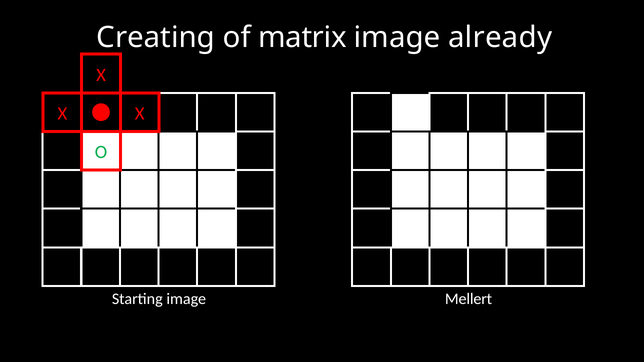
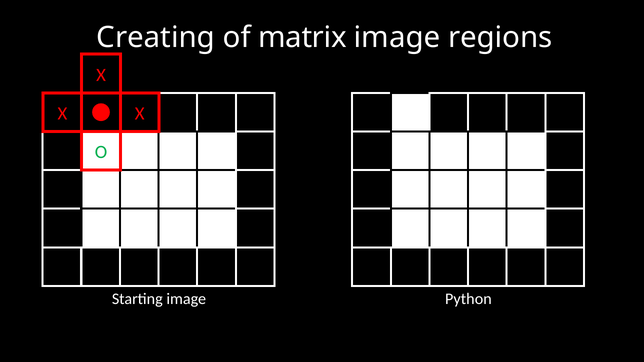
already: already -> regions
Mellert: Mellert -> Python
